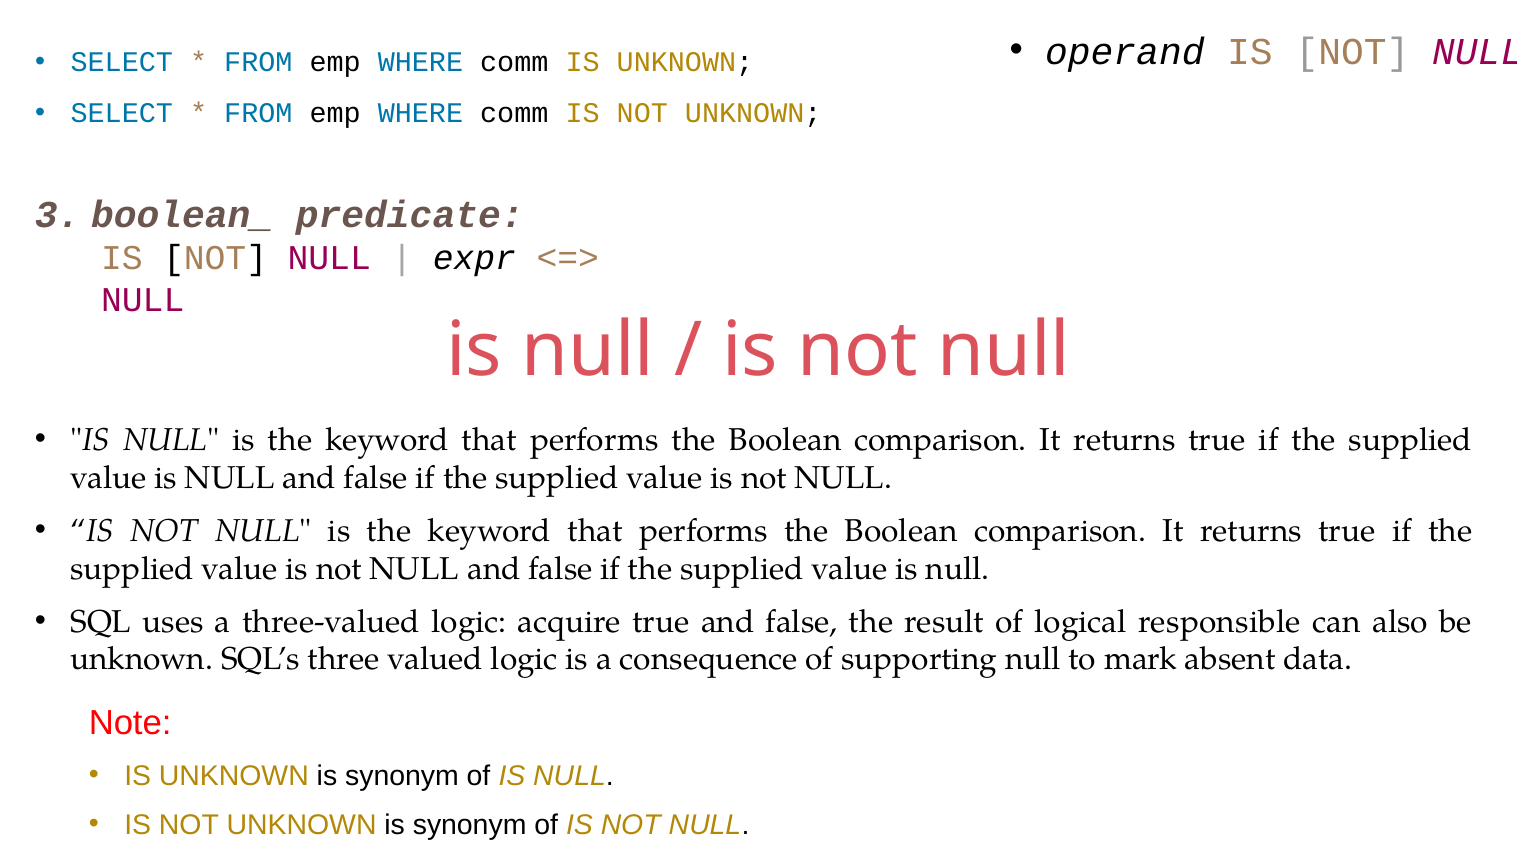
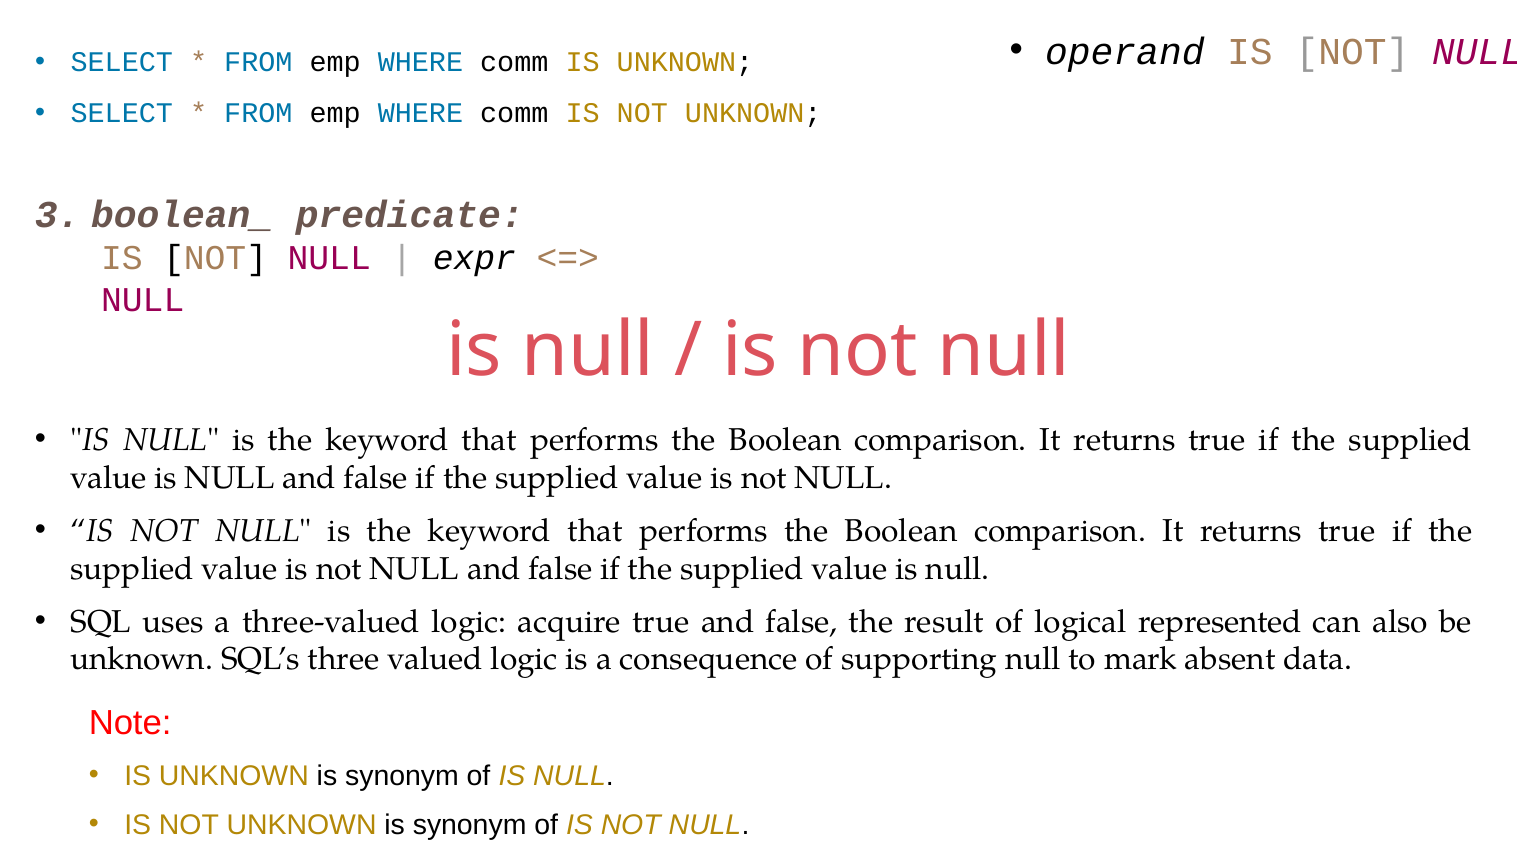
responsible: responsible -> represented
